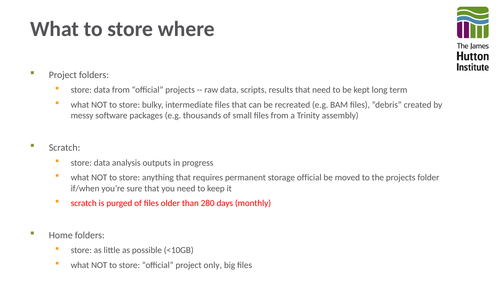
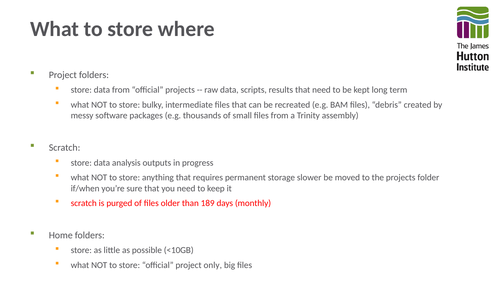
storage official: official -> slower
280: 280 -> 189
